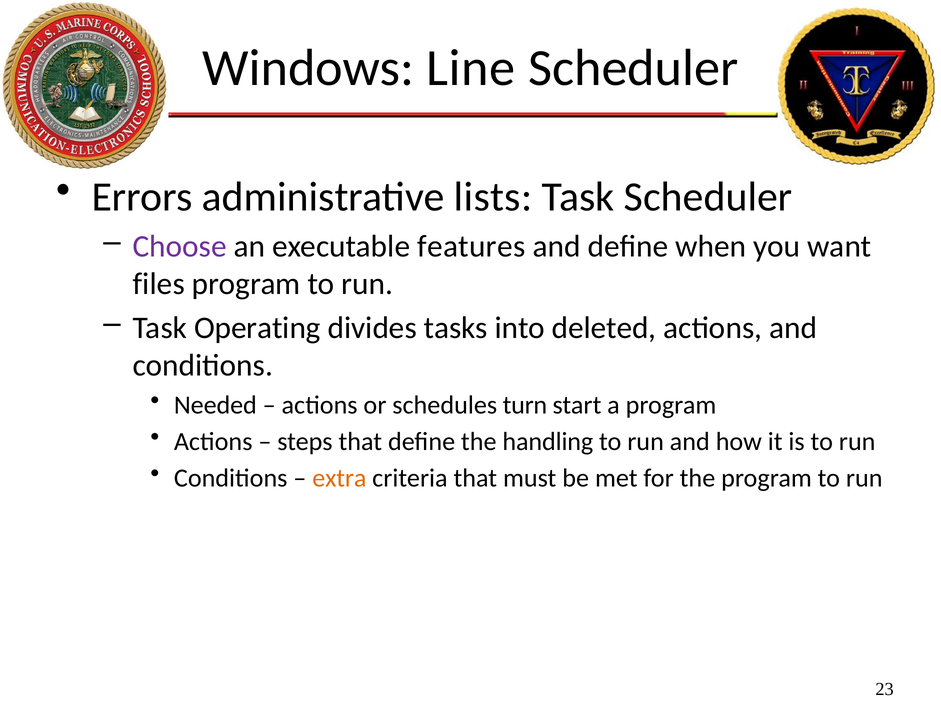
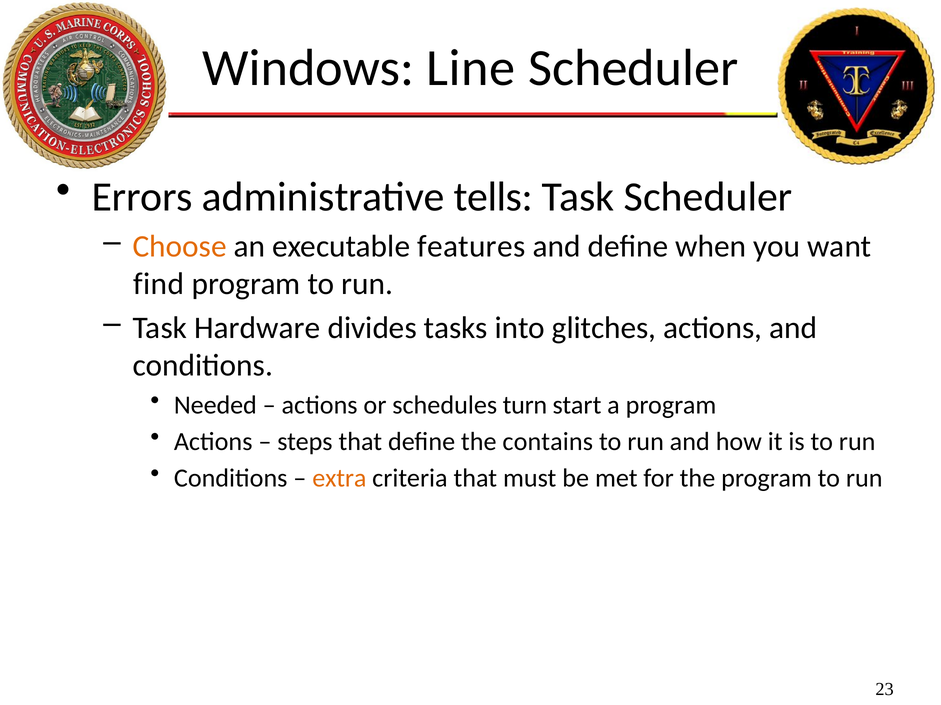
lists: lists -> tells
Choose colour: purple -> orange
files: files -> find
Operating: Operating -> Hardware
deleted: deleted -> glitches
handling: handling -> contains
